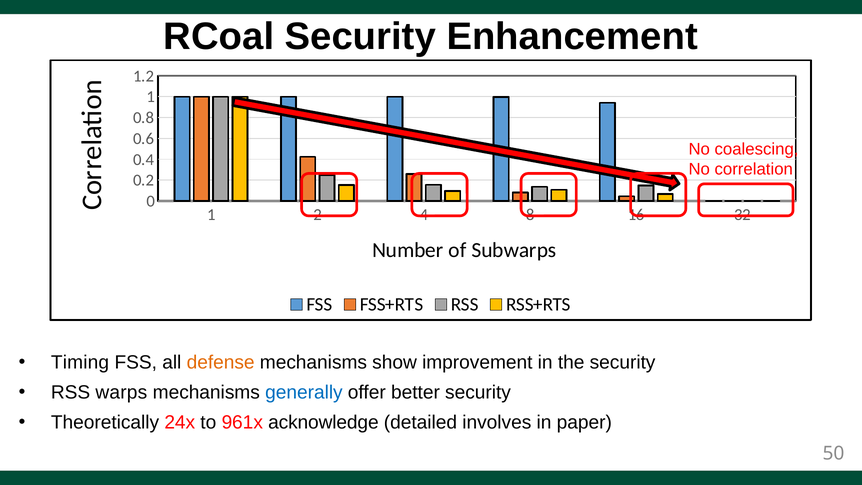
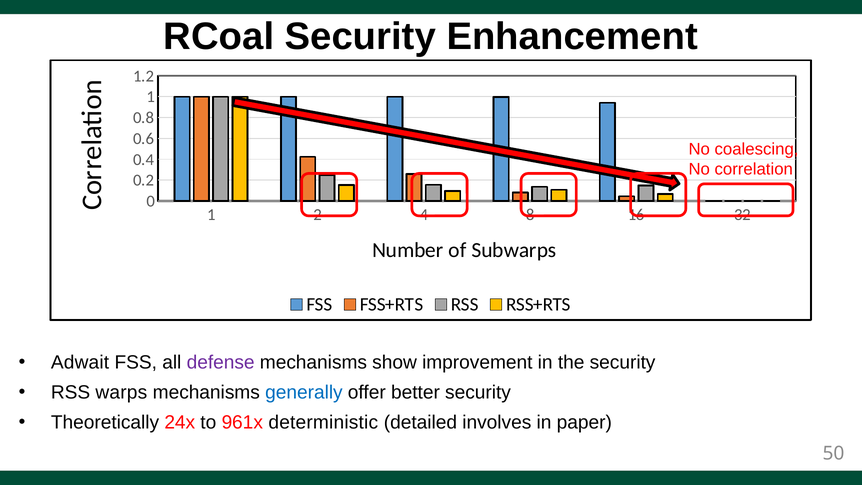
Timing: Timing -> Adwait
defense colour: orange -> purple
acknowledge: acknowledge -> deterministic
